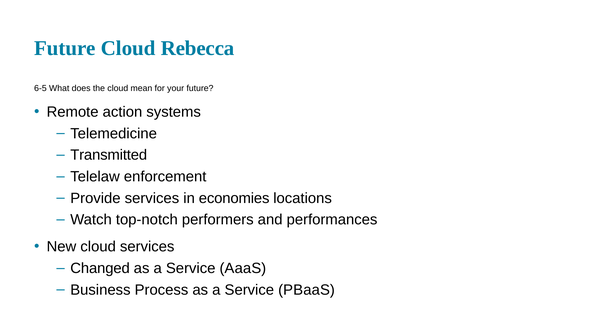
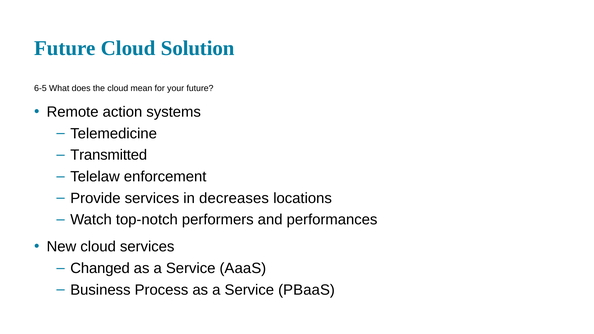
Rebecca: Rebecca -> Solution
economies: economies -> decreases
